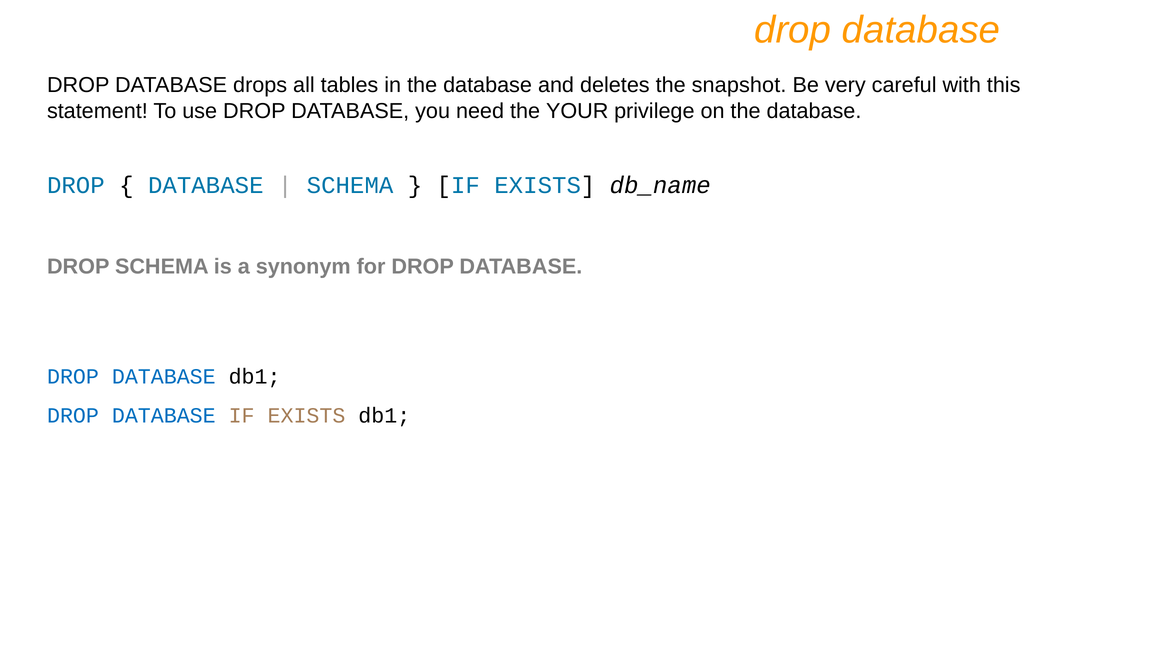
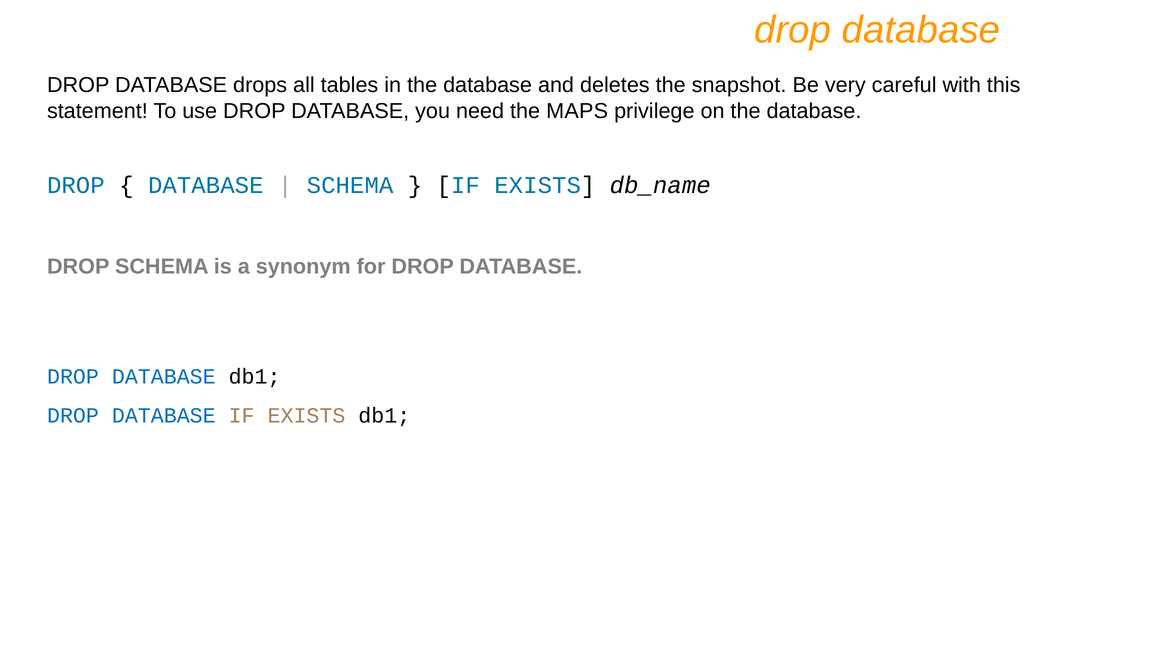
YOUR: YOUR -> MAPS
